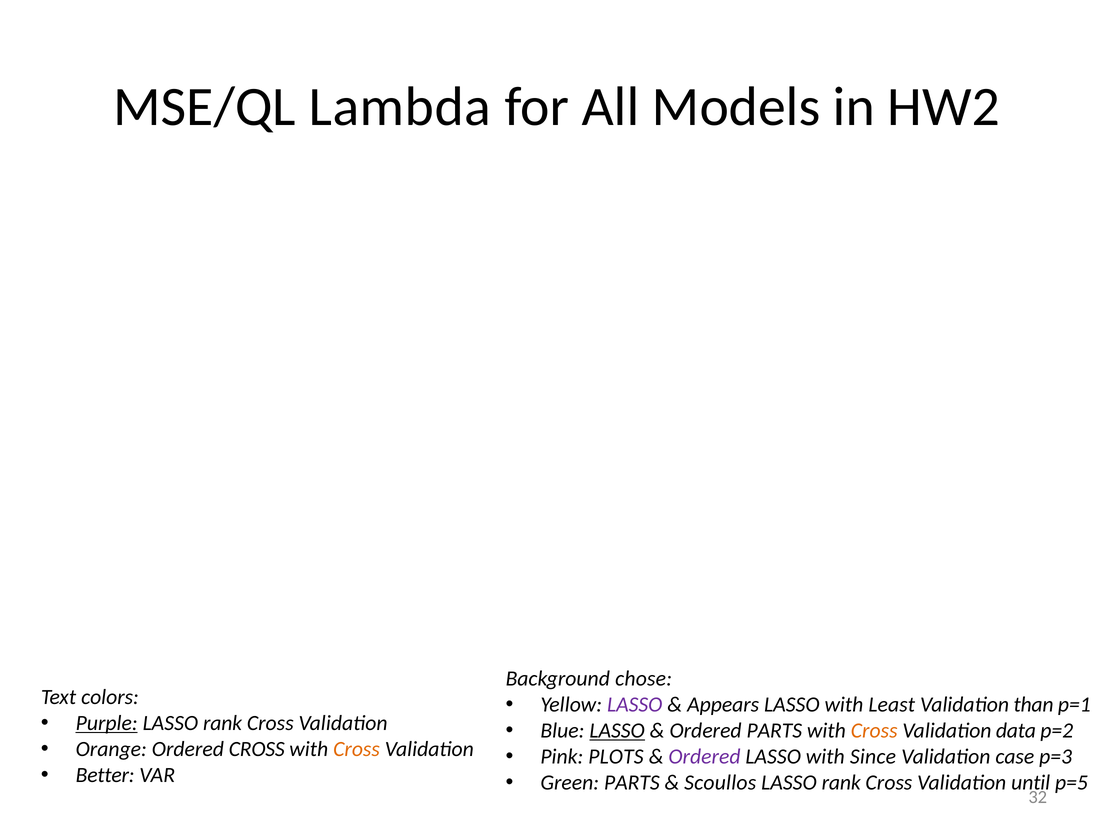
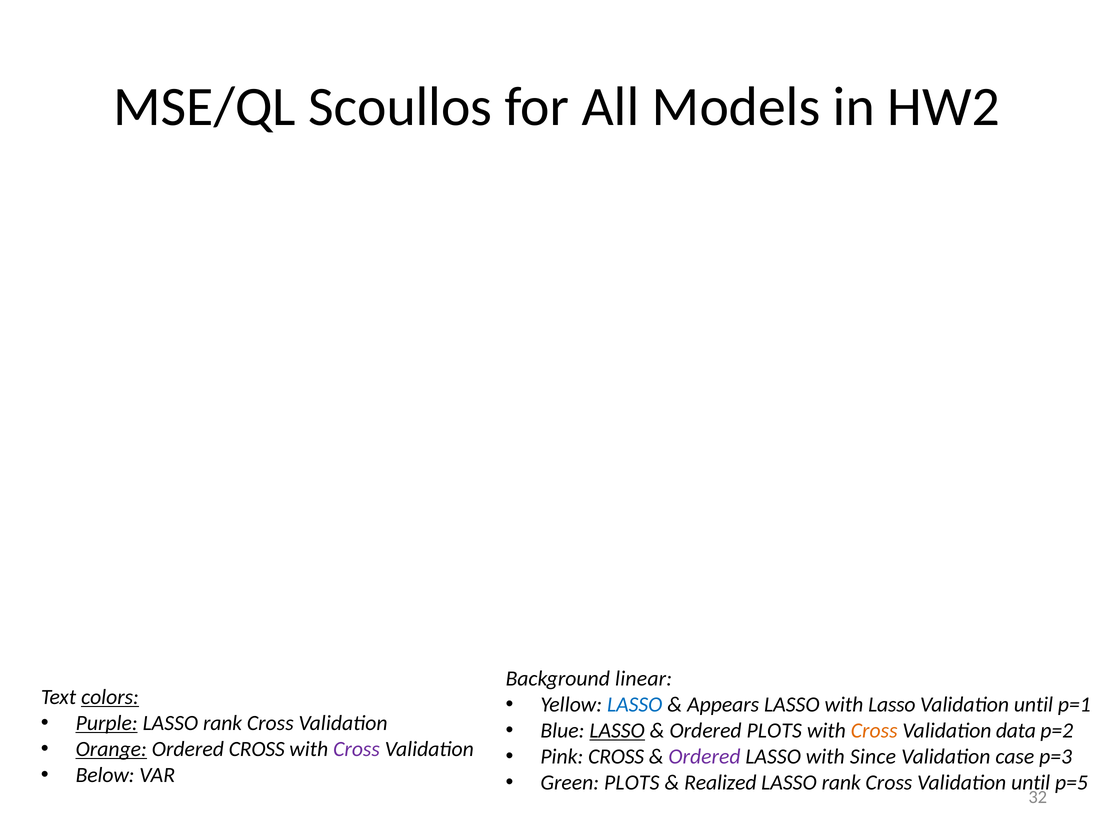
Lambda: Lambda -> Scoullos
chose: chose -> linear
colors underline: none -> present
LASSO at (635, 705) colour: purple -> blue
with Least: Least -> Lasso
than at (1034, 705): than -> until
Ordered PARTS: PARTS -> PLOTS
Orange underline: none -> present
Cross at (357, 750) colour: orange -> purple
Pink PLOTS: PLOTS -> CROSS
Better: Better -> Below
Green PARTS: PARTS -> PLOTS
Scoullos: Scoullos -> Realized
